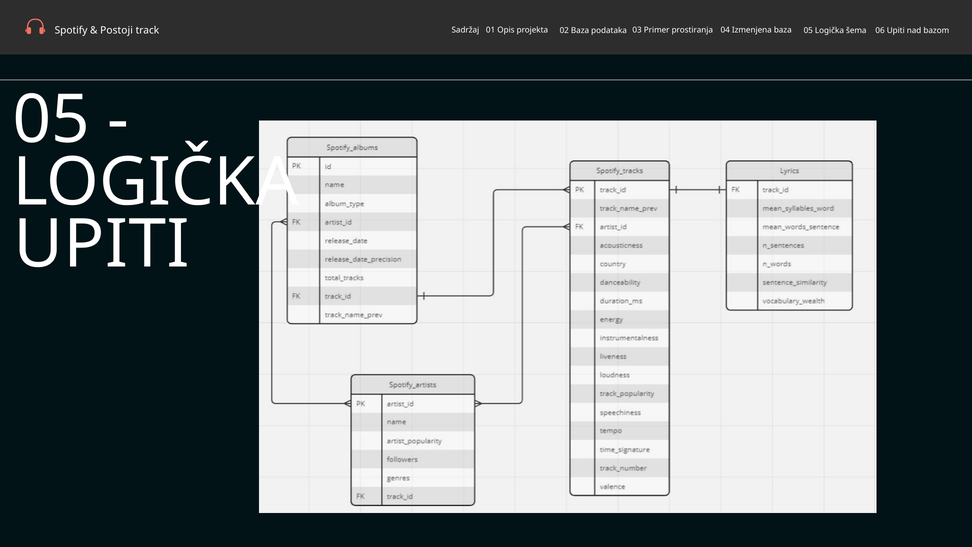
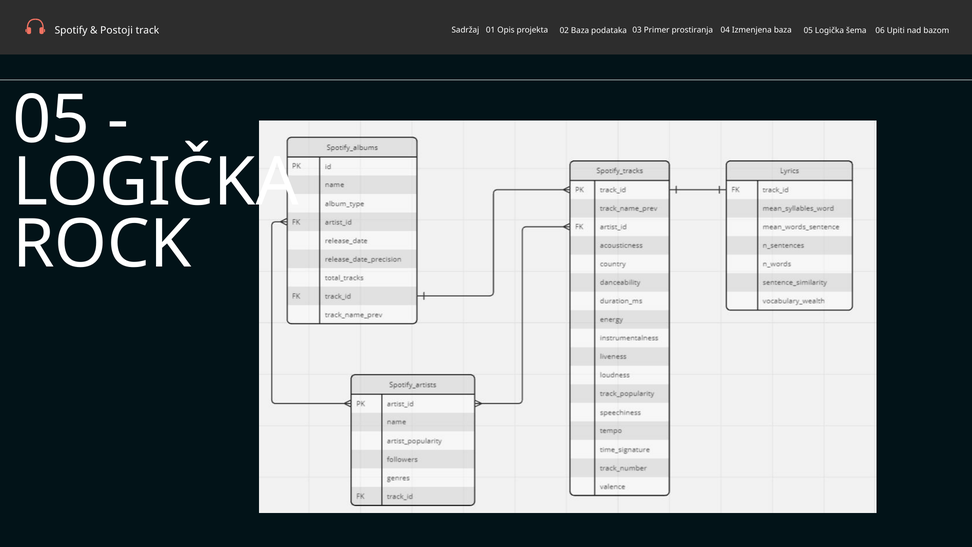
UPITI at (102, 244): UPITI -> ROCK
